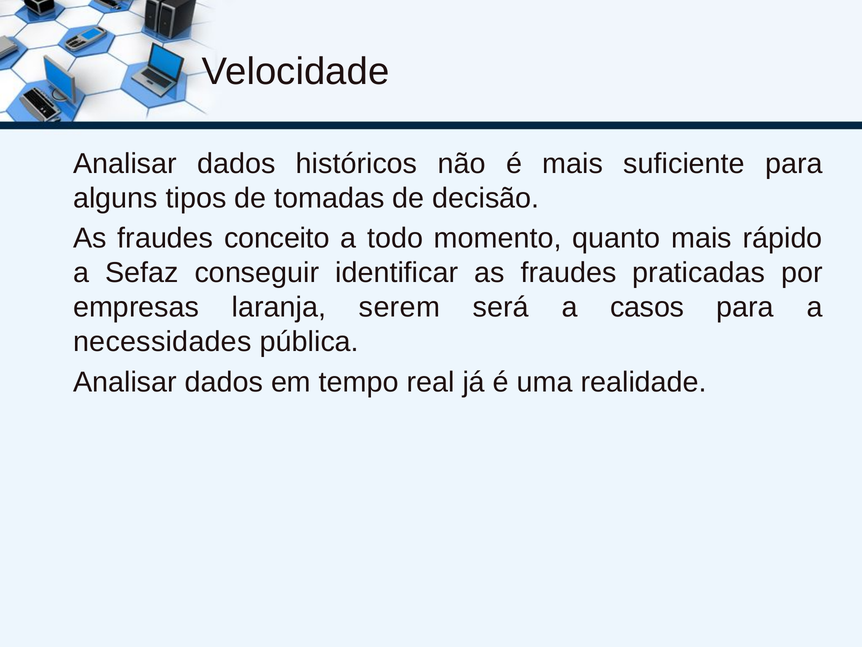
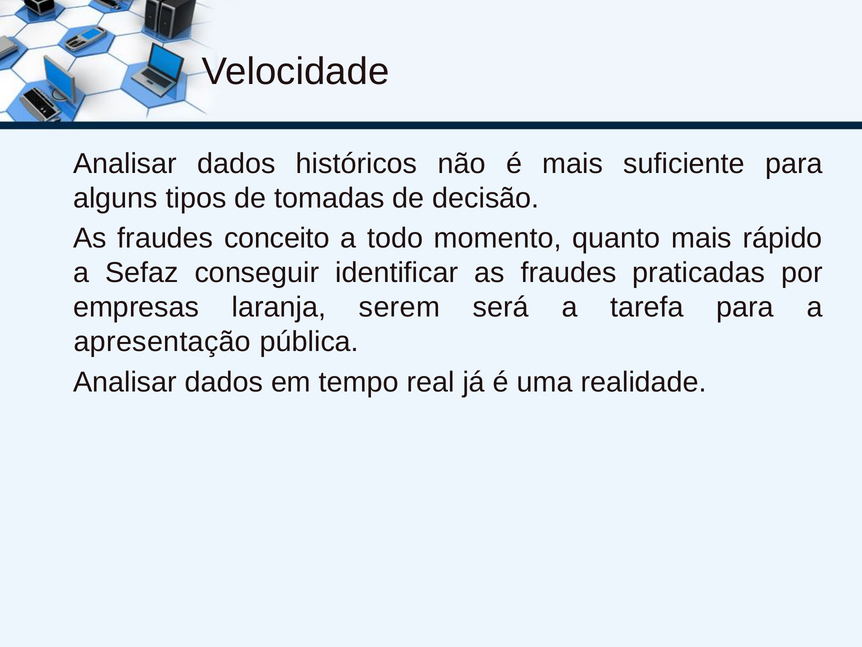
casos: casos -> tarefa
necessidades: necessidades -> apresentação
